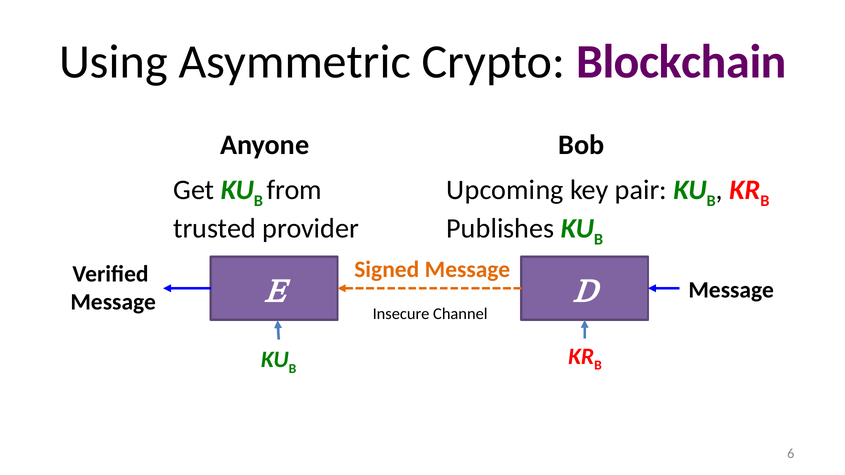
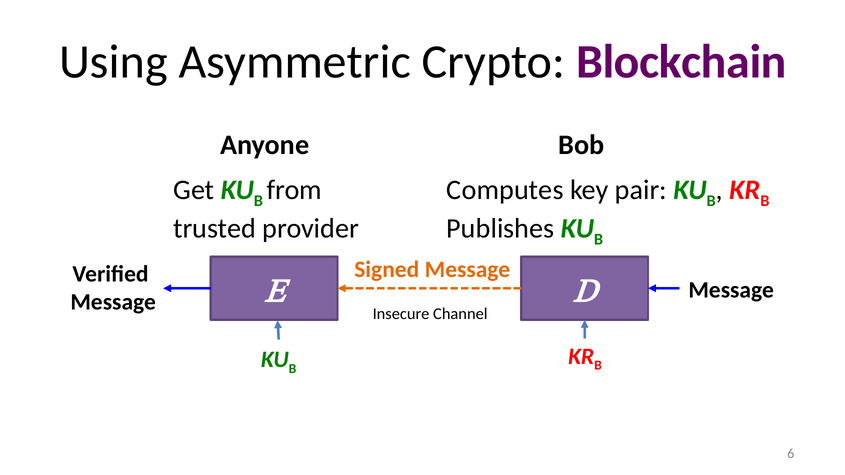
Upcoming: Upcoming -> Computes
